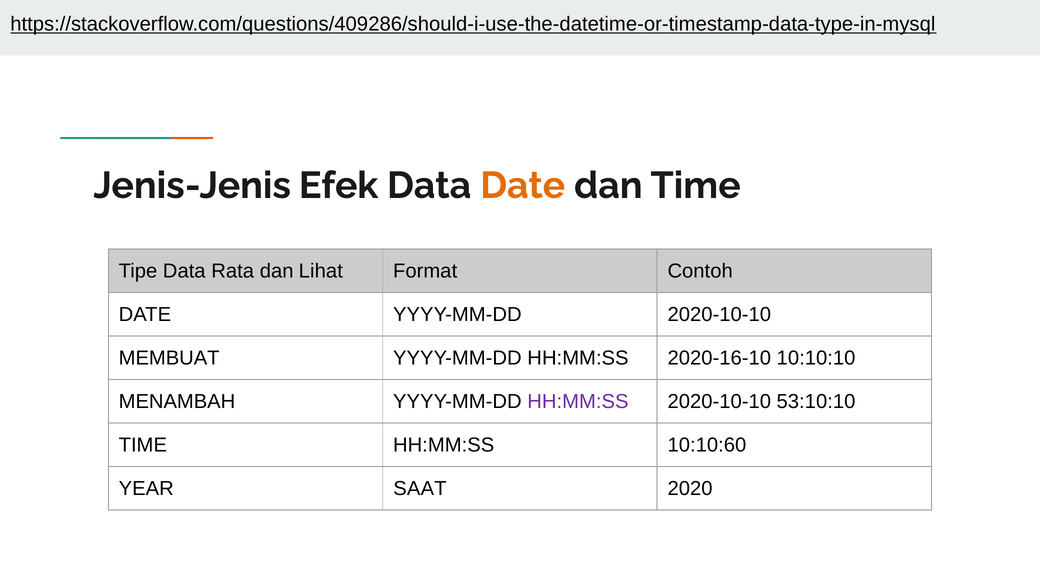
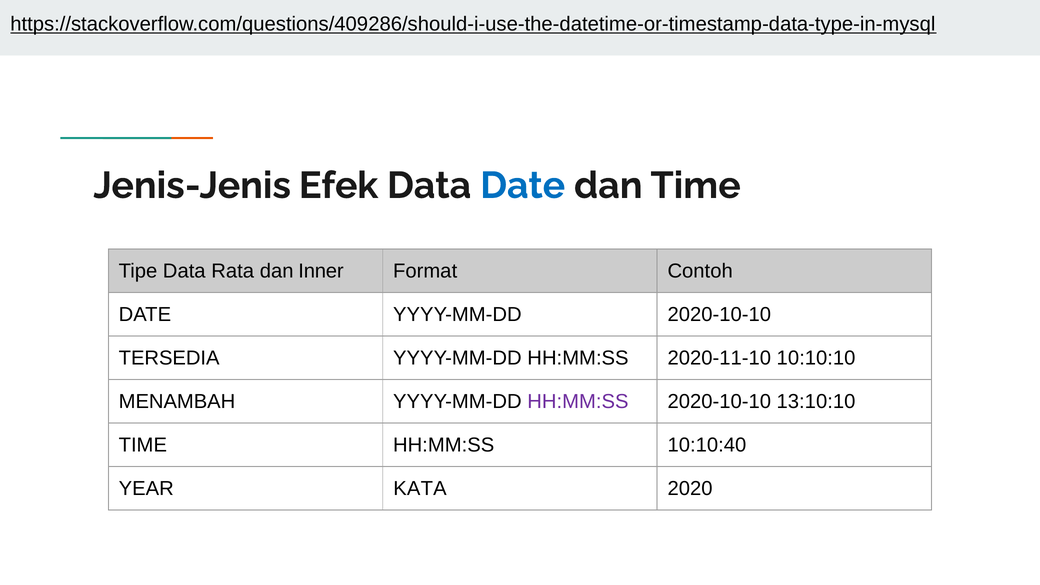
Date at (523, 186) colour: orange -> blue
Lihat: Lihat -> Inner
MEMBUAT: MEMBUAT -> TERSEDIA
2020-16-10: 2020-16-10 -> 2020-11-10
53:10:10: 53:10:10 -> 13:10:10
10:10:60: 10:10:60 -> 10:10:40
SAAT: SAAT -> KATA
